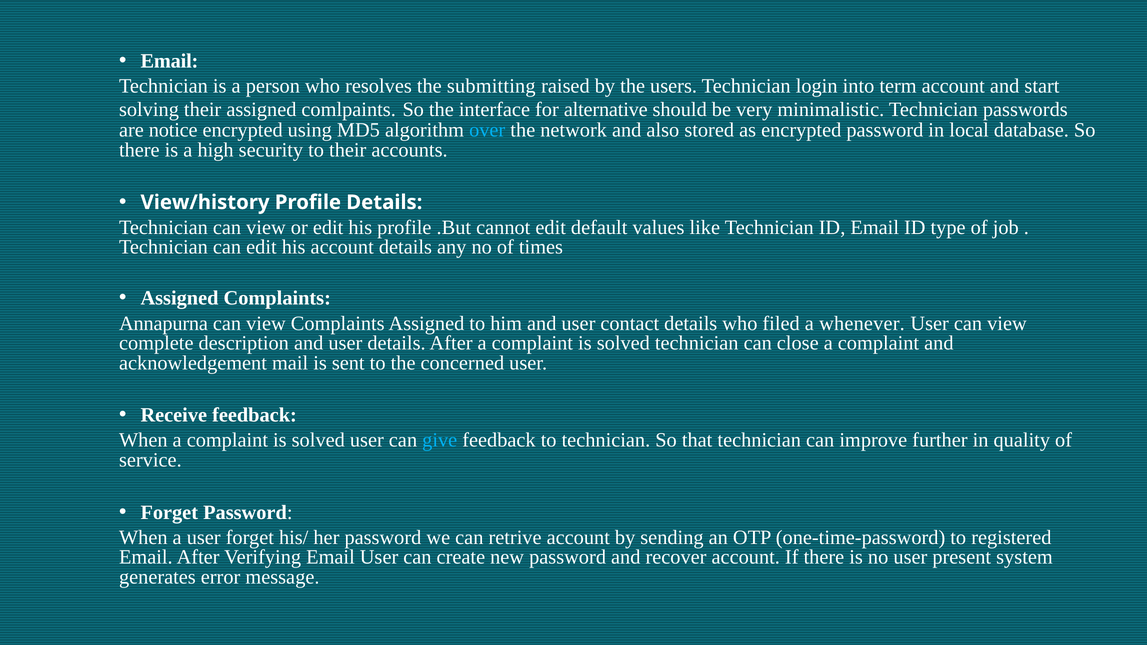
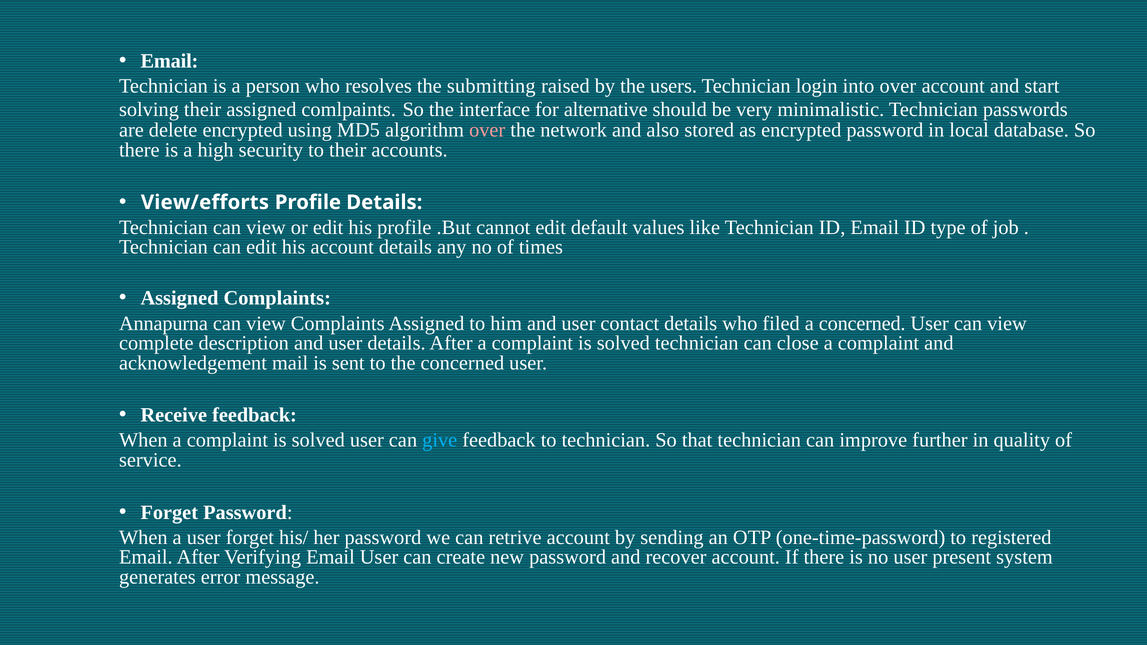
into term: term -> over
notice: notice -> delete
over at (487, 130) colour: light blue -> pink
View/history: View/history -> View/efforts
a whenever: whenever -> concerned
